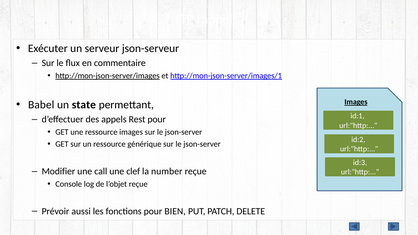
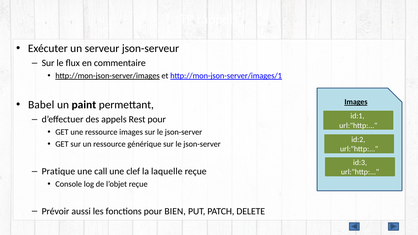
state: state -> paint
Modifier: Modifier -> Pratique
number: number -> laquelle
